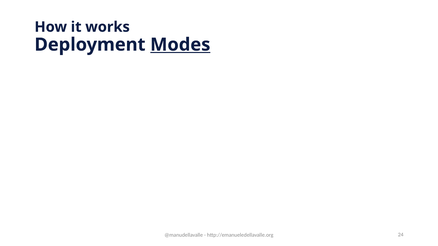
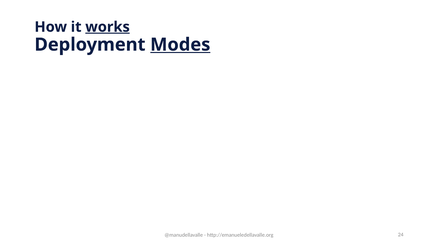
works underline: none -> present
